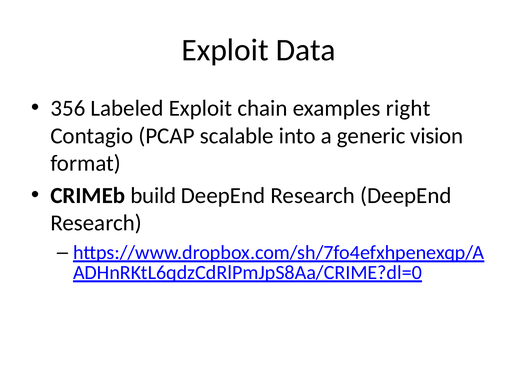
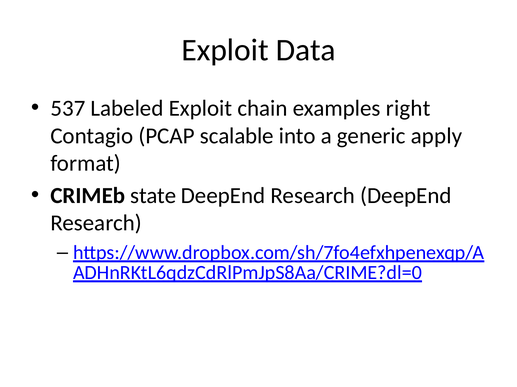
356: 356 -> 537
vision: vision -> apply
build: build -> state
